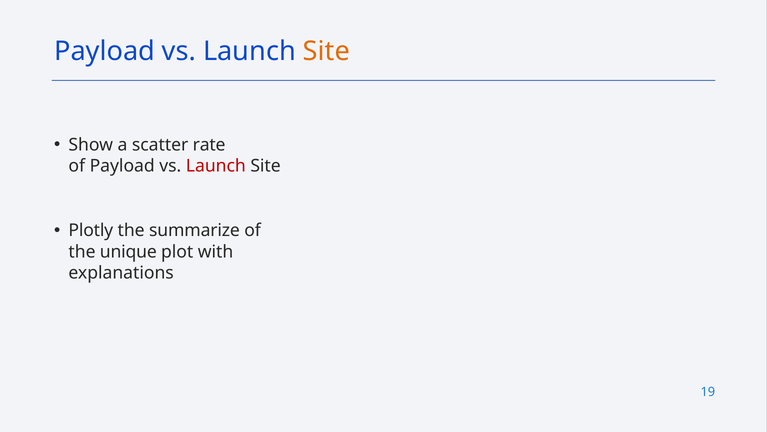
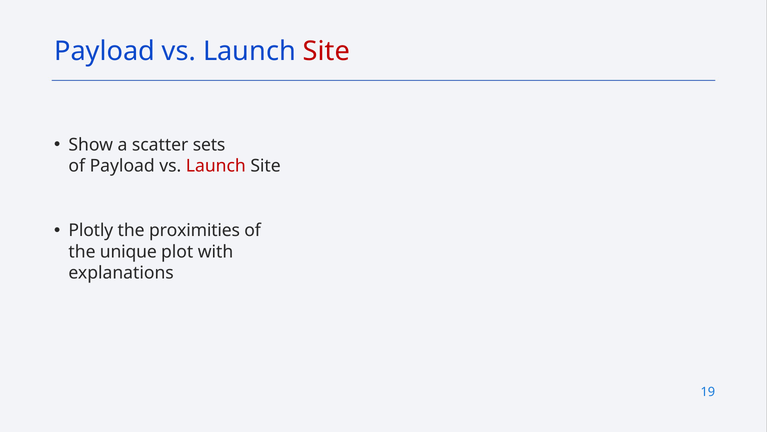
Site at (326, 51) colour: orange -> red
rate: rate -> sets
summarize: summarize -> proximities
